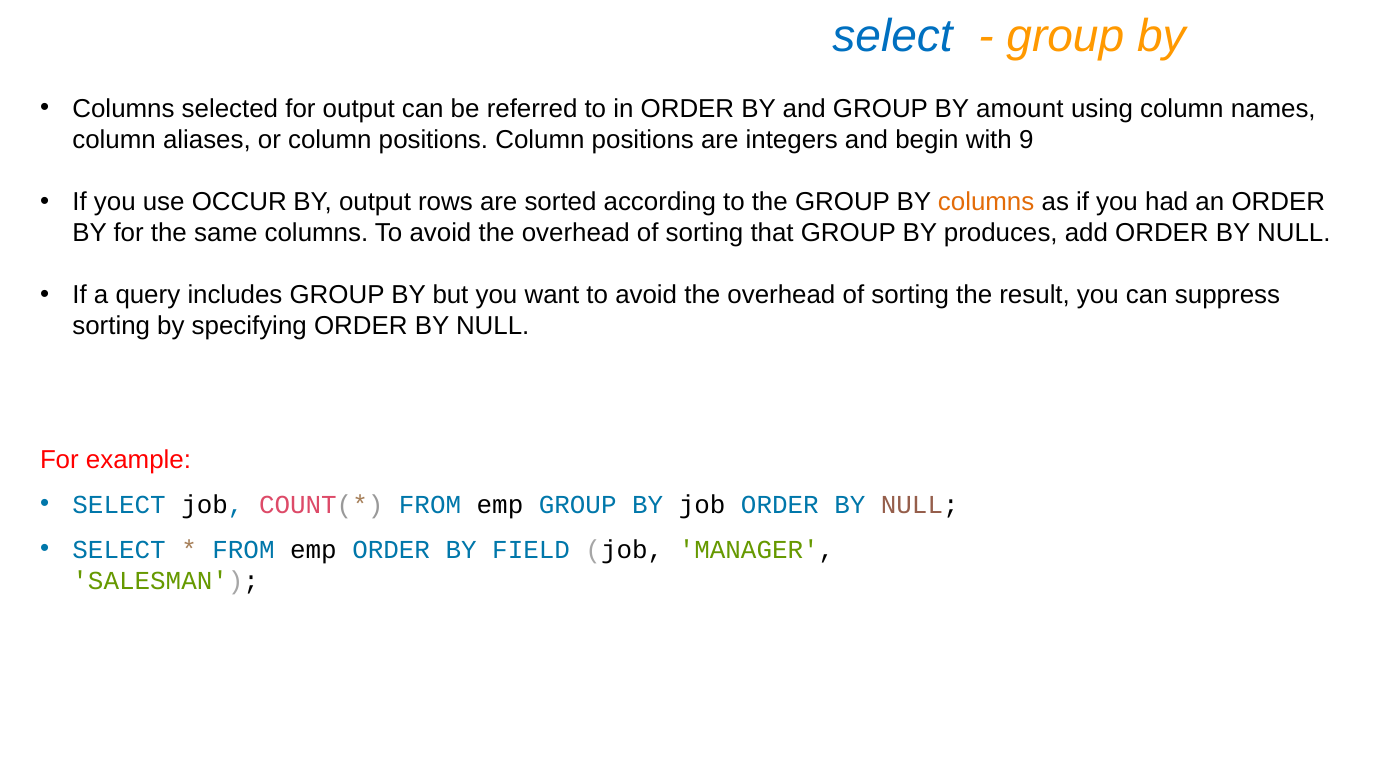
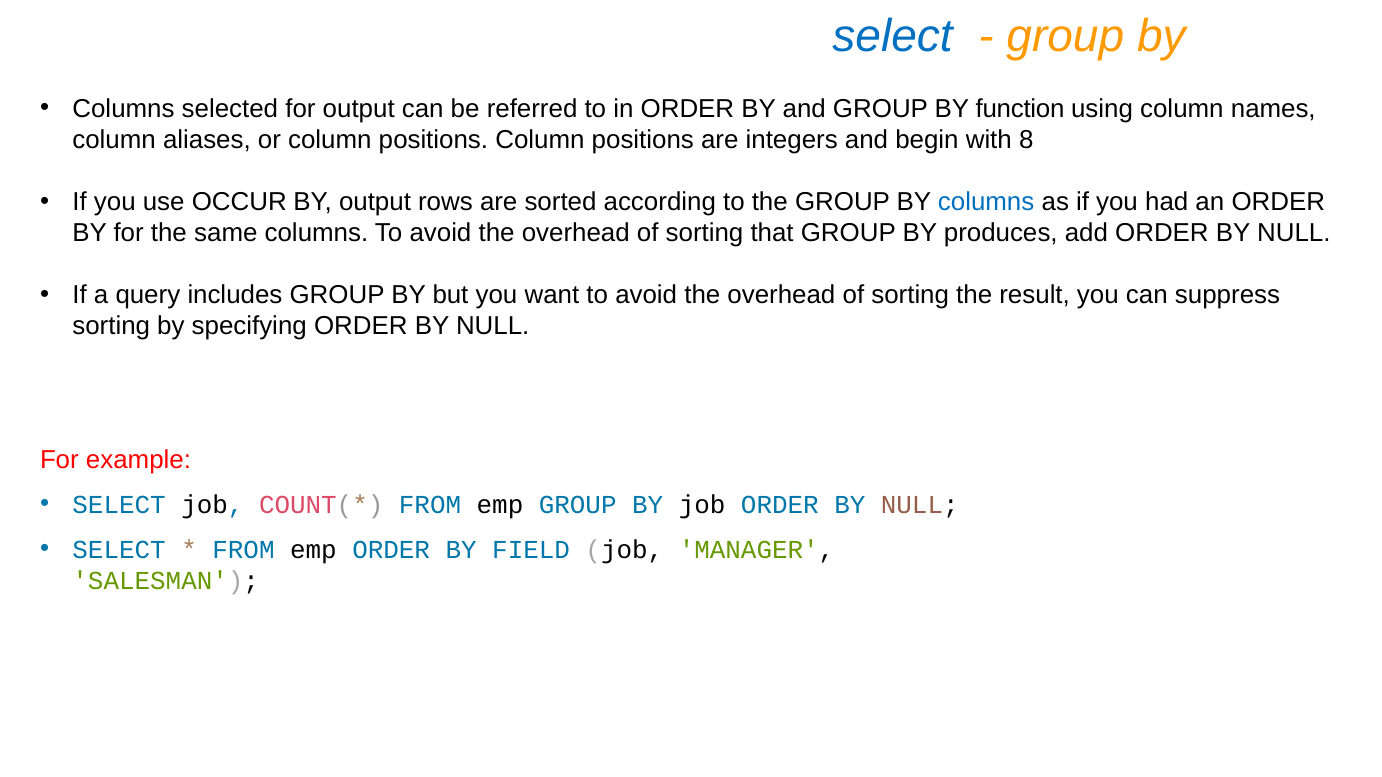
amount: amount -> function
9: 9 -> 8
columns at (986, 202) colour: orange -> blue
